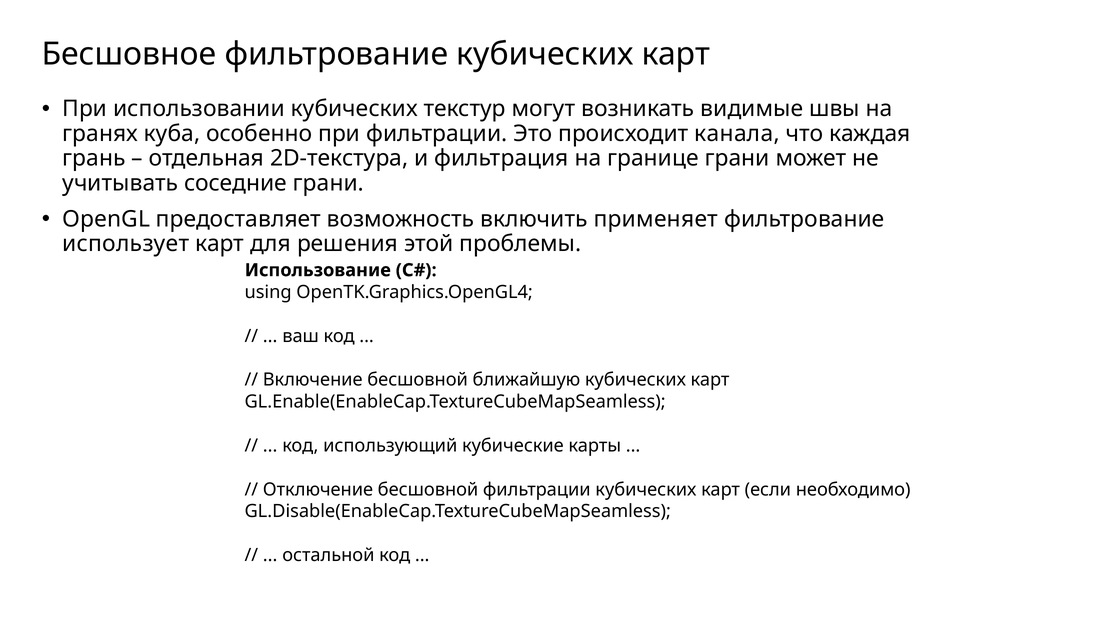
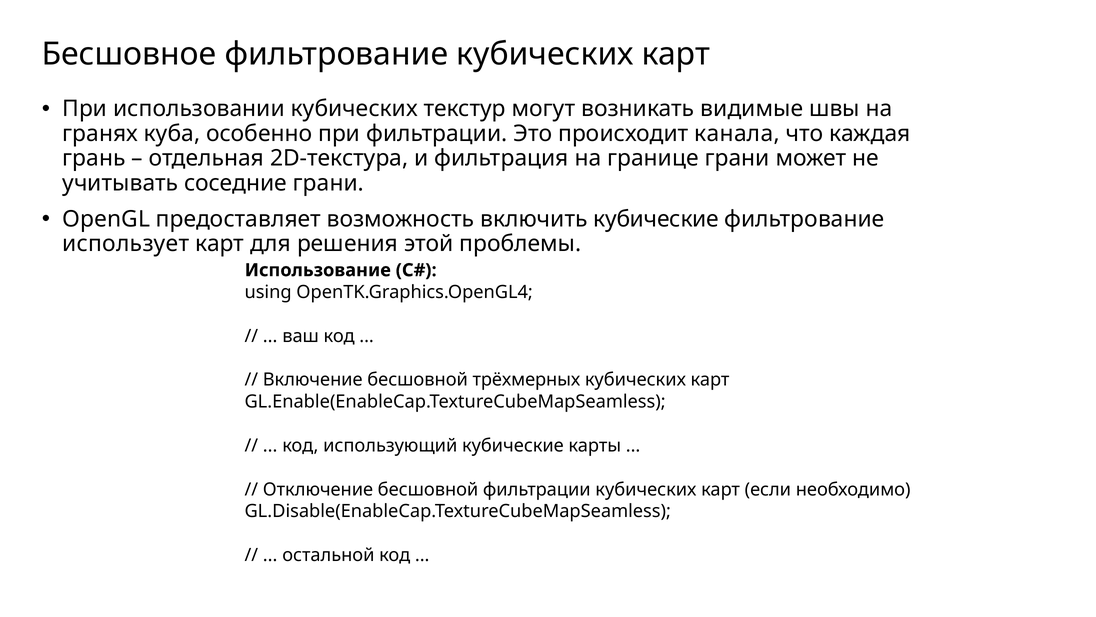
включить применяет: применяет -> кубические
ближайшую: ближайшую -> трёхмерных
